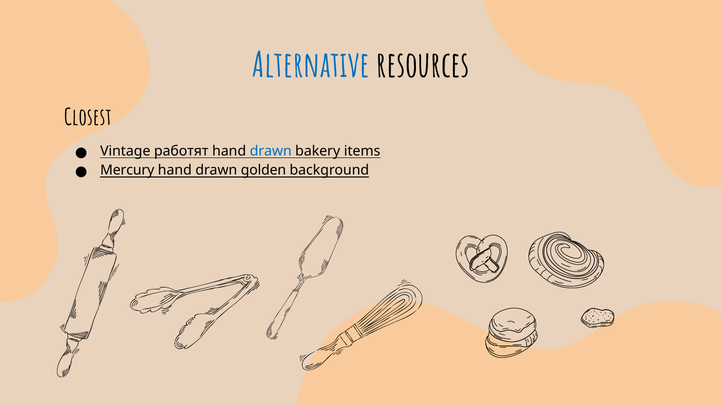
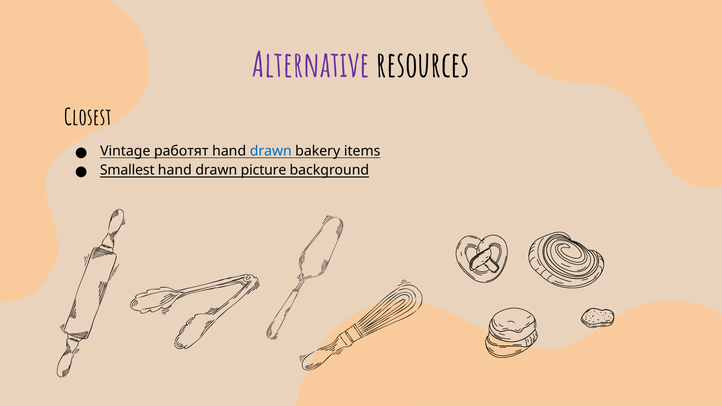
Alternative colour: blue -> purple
Mercury: Mercury -> Smallest
golden: golden -> picture
